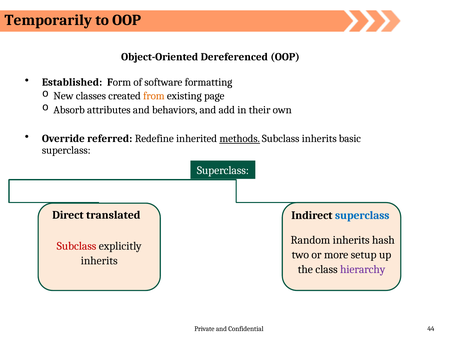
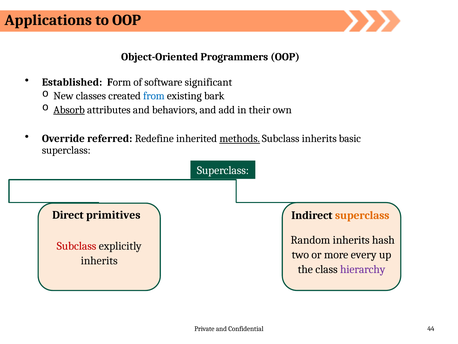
Temporarily: Temporarily -> Applications
Dereferenced: Dereferenced -> Programmers
formatting: formatting -> significant
from colour: orange -> blue
page: page -> bark
Absorb underline: none -> present
translated: translated -> primitives
superclass at (362, 215) colour: blue -> orange
setup: setup -> every
